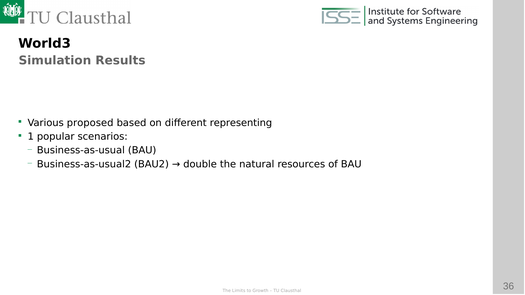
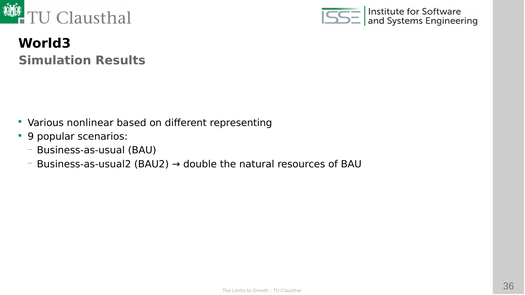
proposed: proposed -> nonlinear
1: 1 -> 9
